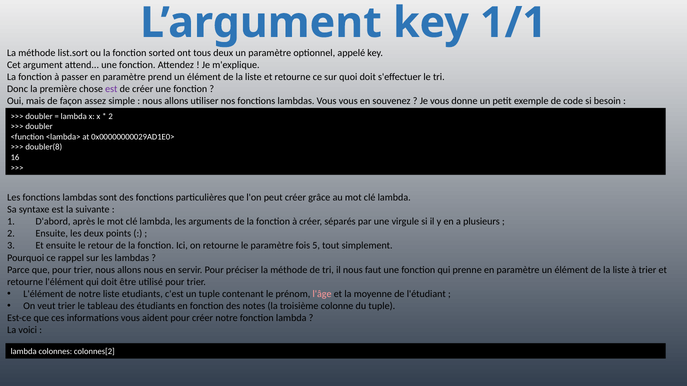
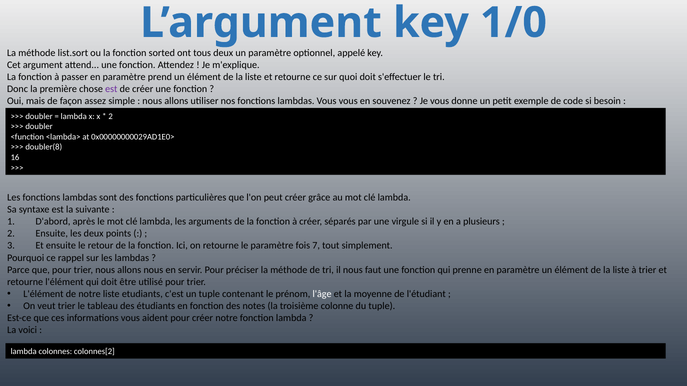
1/1: 1/1 -> 1/0
5: 5 -> 7
l'âge colour: pink -> white
